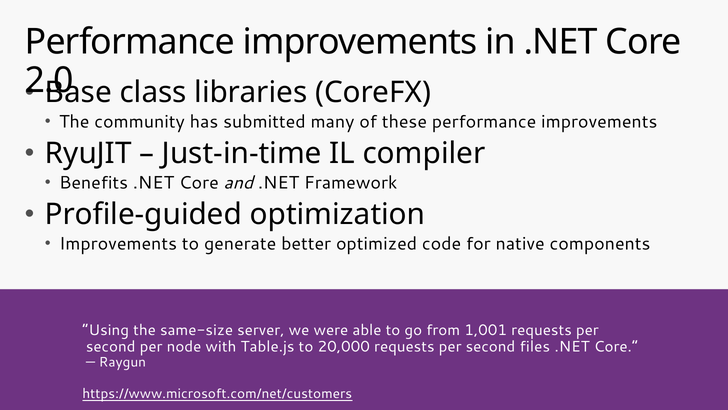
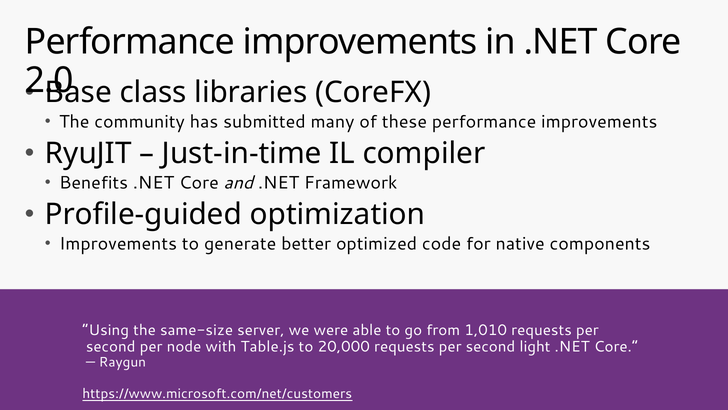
1,001: 1,001 -> 1,010
files: files -> light
